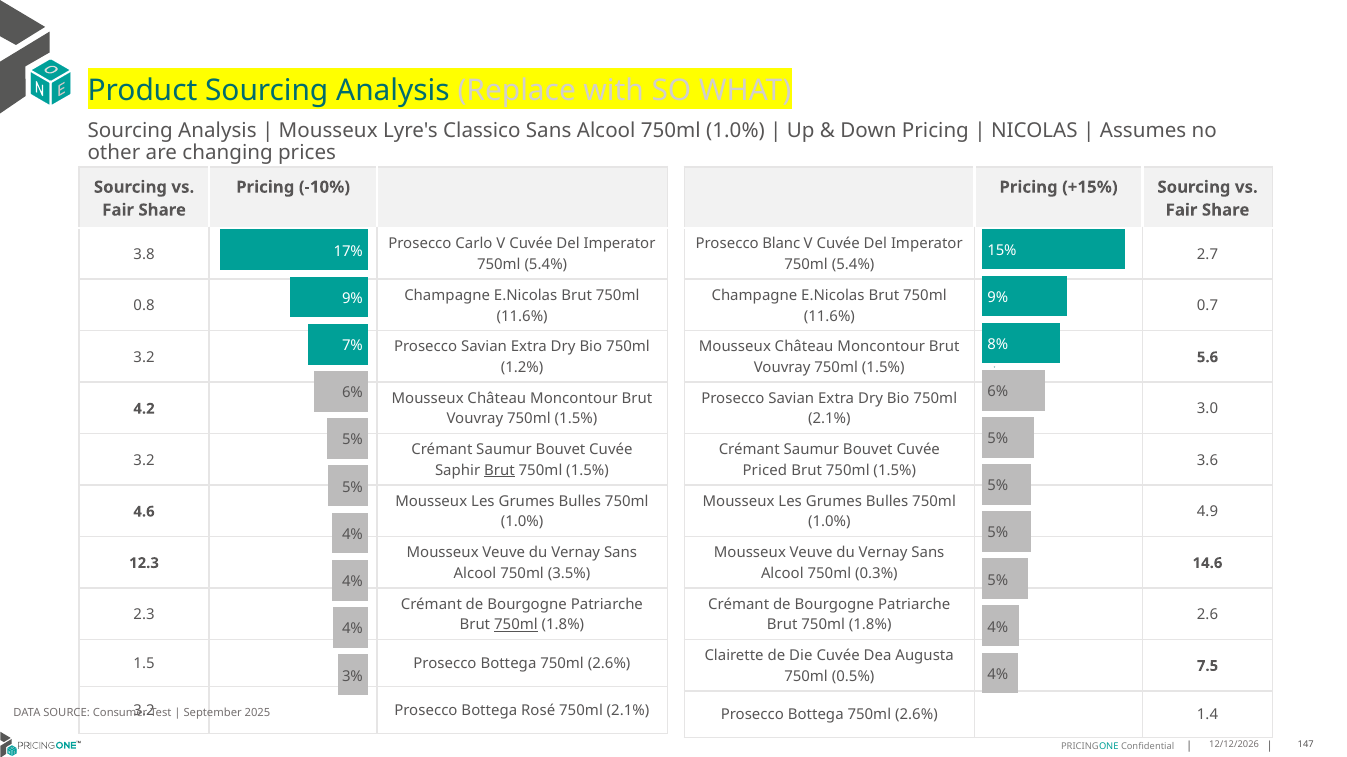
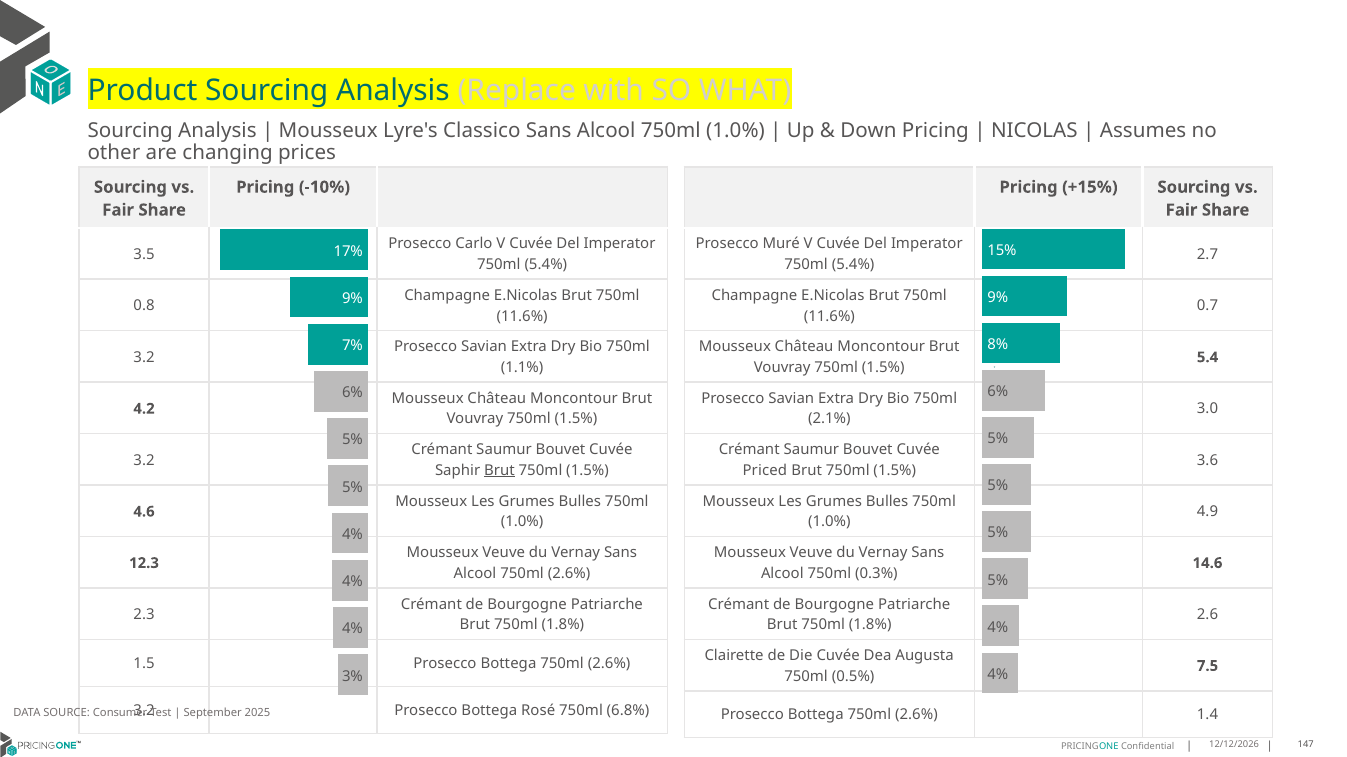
Blanc: Blanc -> Muré
3.8: 3.8 -> 3.5
5.6: 5.6 -> 5.4
1.2%: 1.2% -> 1.1%
Alcool 750ml 3.5%: 3.5% -> 2.6%
750ml at (516, 625) underline: present -> none
Rosé 750ml 2.1%: 2.1% -> 6.8%
